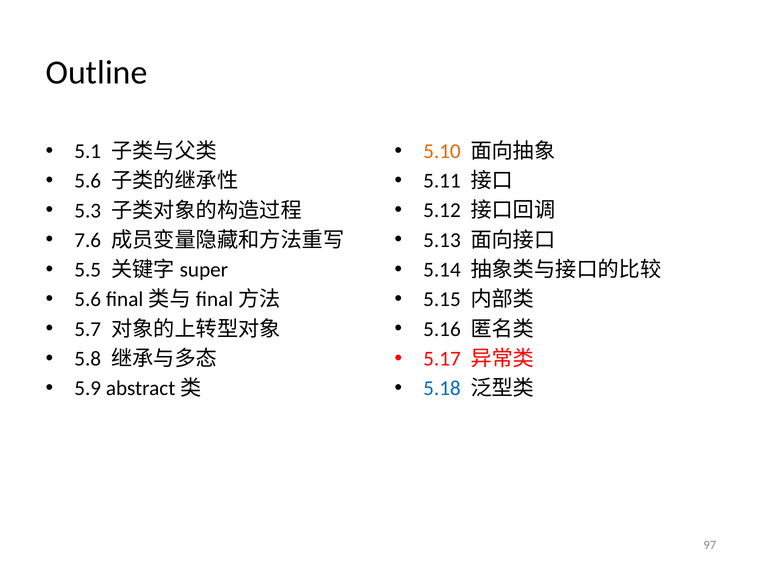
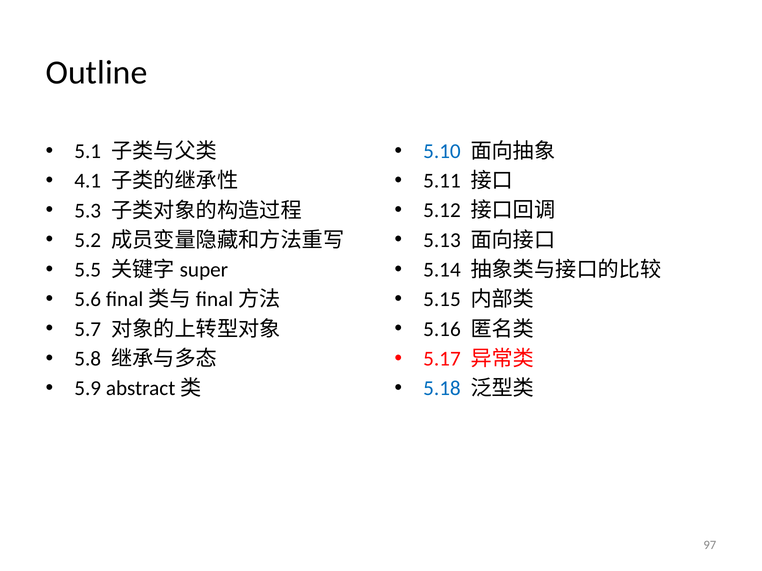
5.10 colour: orange -> blue
5.6 at (88, 181): 5.6 -> 4.1
7.6: 7.6 -> 5.2
